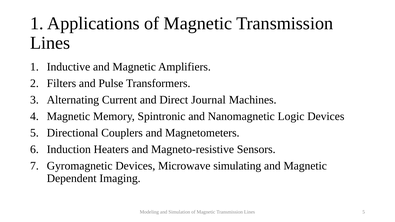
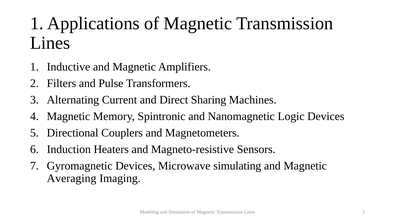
Journal: Journal -> Sharing
Dependent: Dependent -> Averaging
